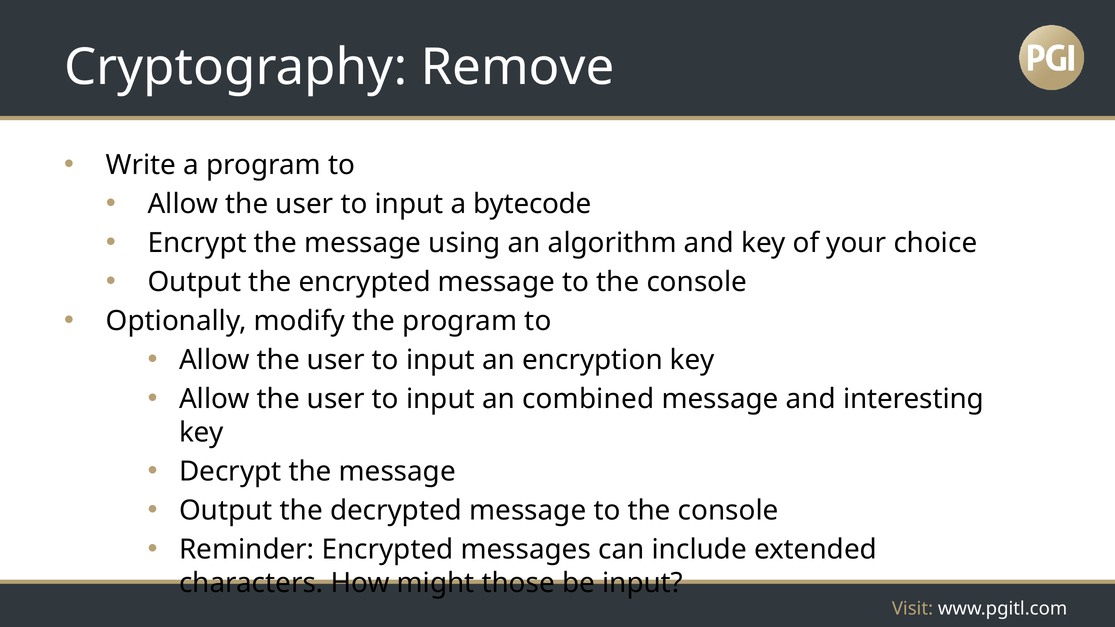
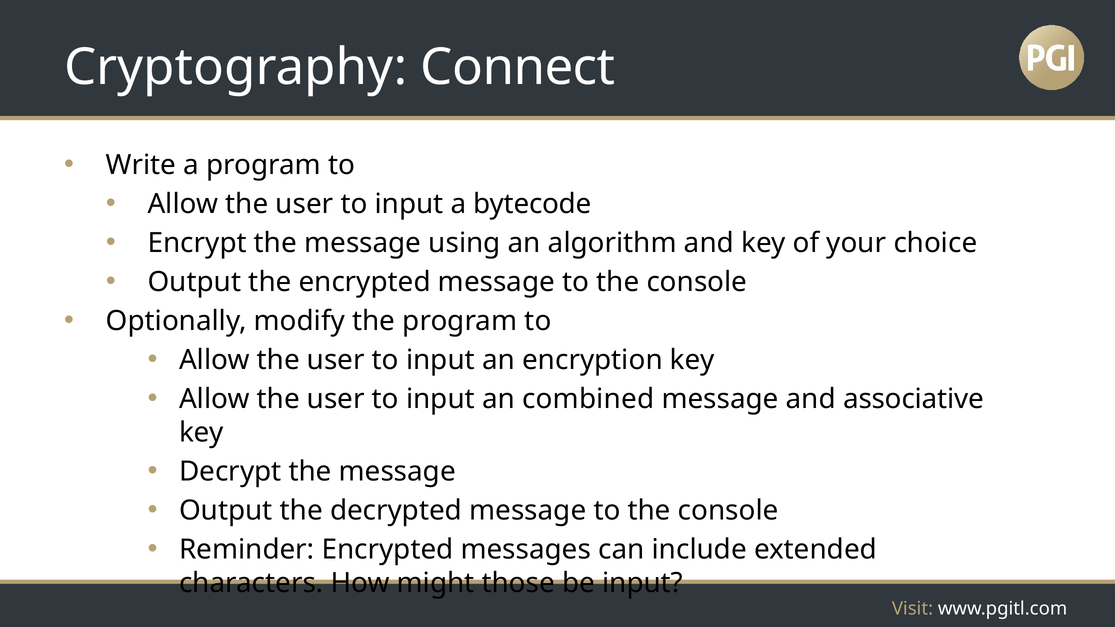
Remove: Remove -> Connect
interesting: interesting -> associative
